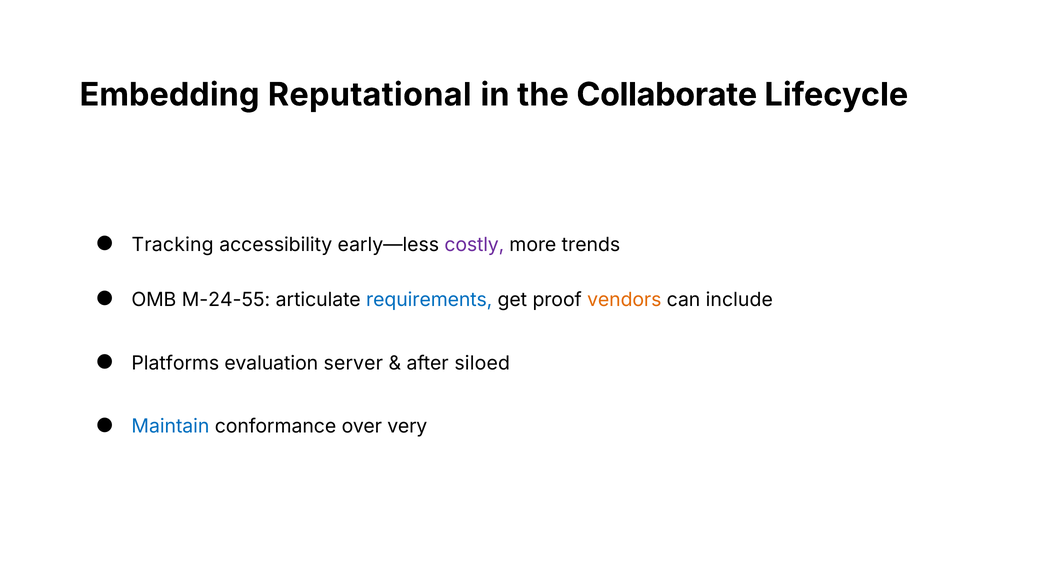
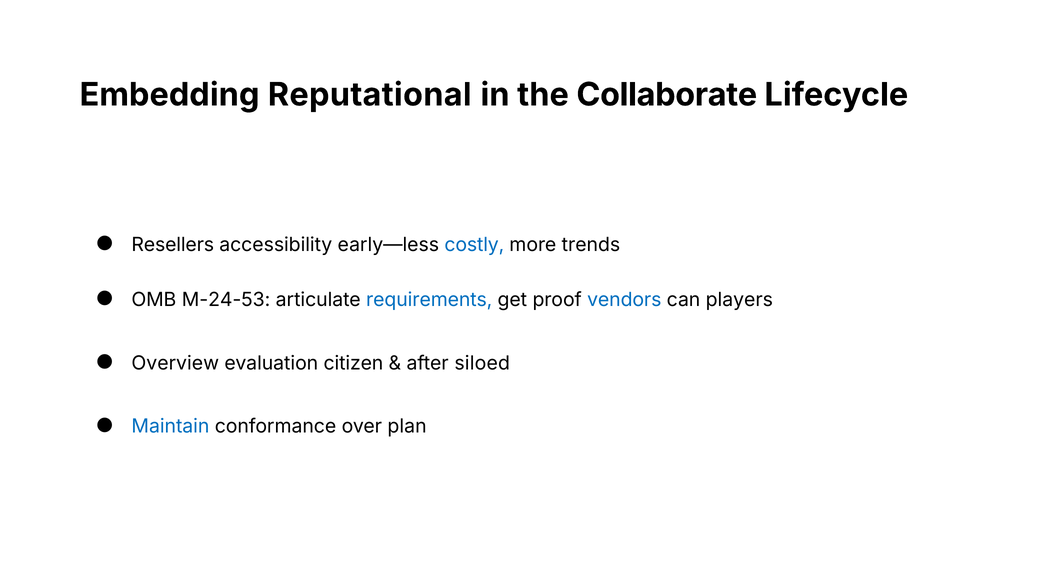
Tracking: Tracking -> Resellers
costly colour: purple -> blue
M-24-55: M-24-55 -> M-24-53
vendors colour: orange -> blue
include: include -> players
Platforms: Platforms -> Overview
server: server -> citizen
very: very -> plan
